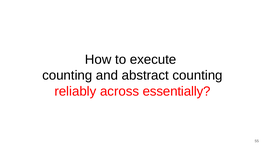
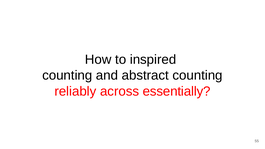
execute: execute -> inspired
